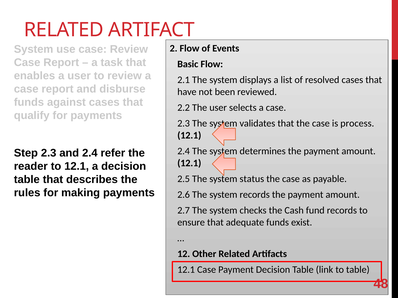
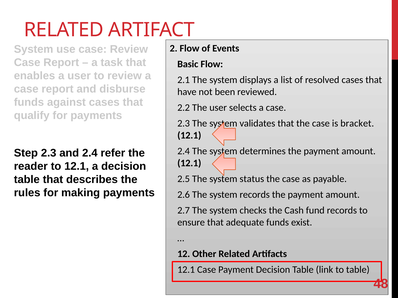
process: process -> bracket
